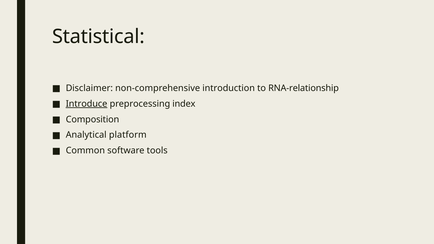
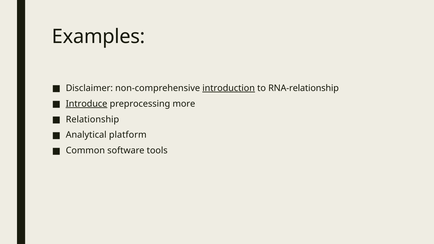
Statistical: Statistical -> Examples
introduction underline: none -> present
index: index -> more
Composition: Composition -> Relationship
